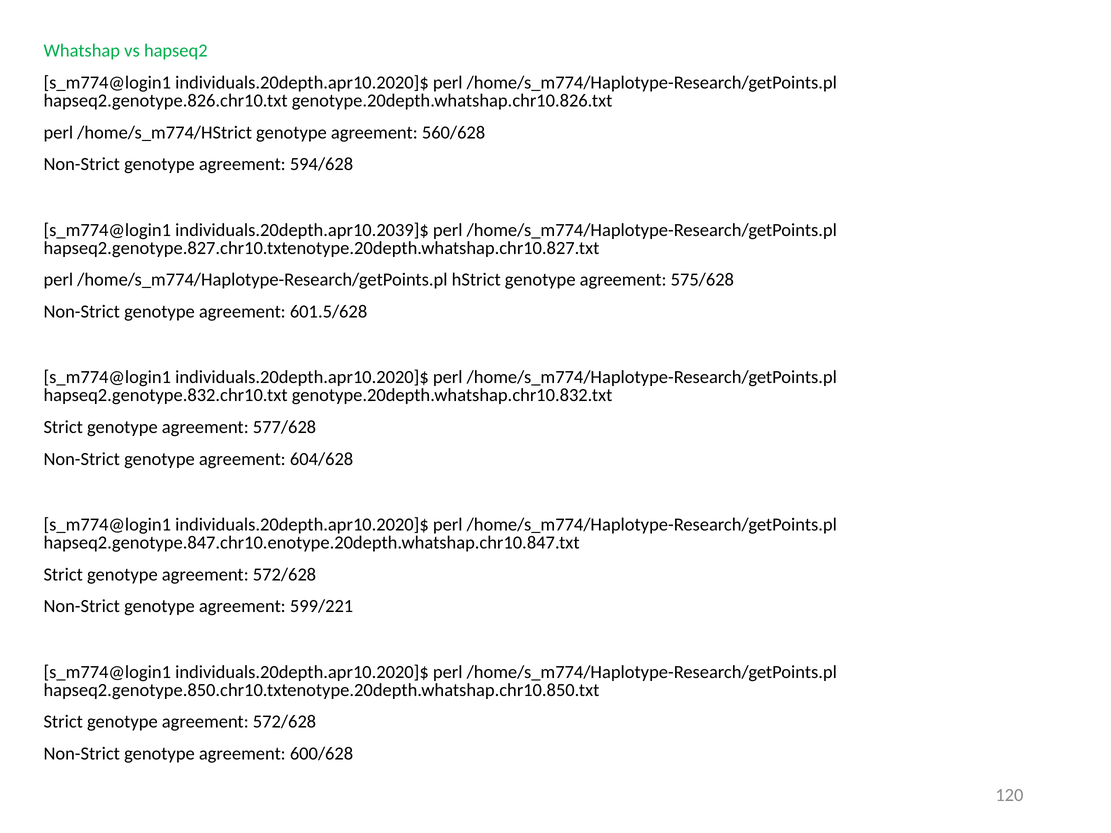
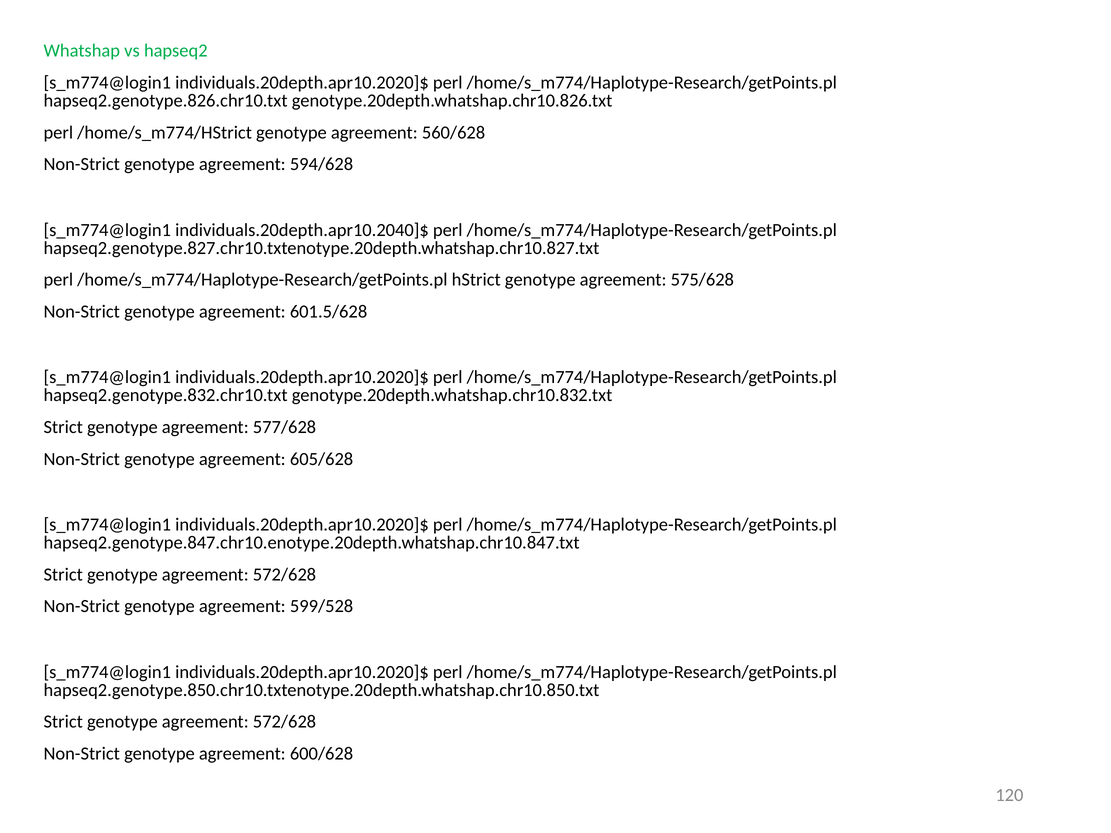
individuals.20depth.apr10.2039]$: individuals.20depth.apr10.2039]$ -> individuals.20depth.apr10.2040]$
604/628: 604/628 -> 605/628
599/221: 599/221 -> 599/528
